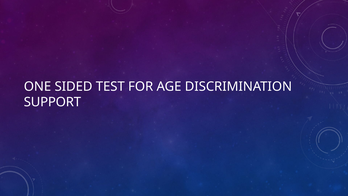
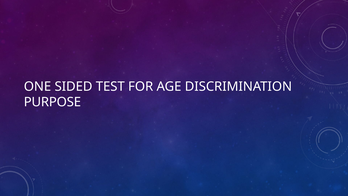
SUPPORT: SUPPORT -> PURPOSE
